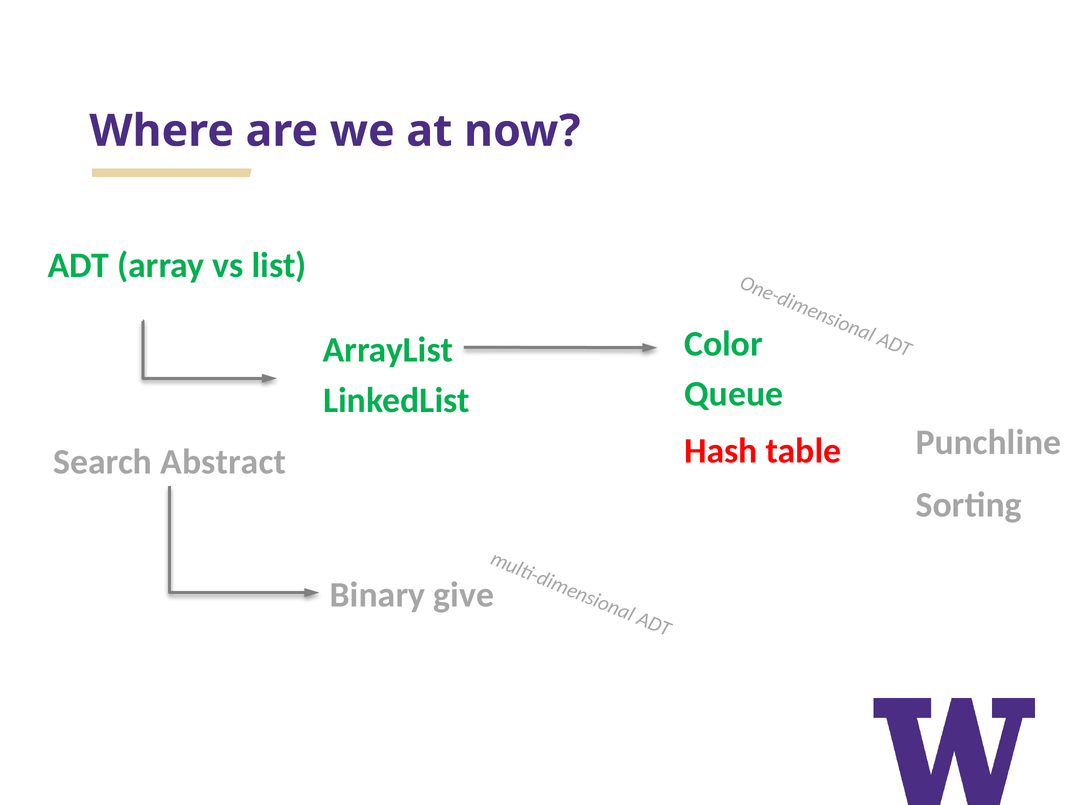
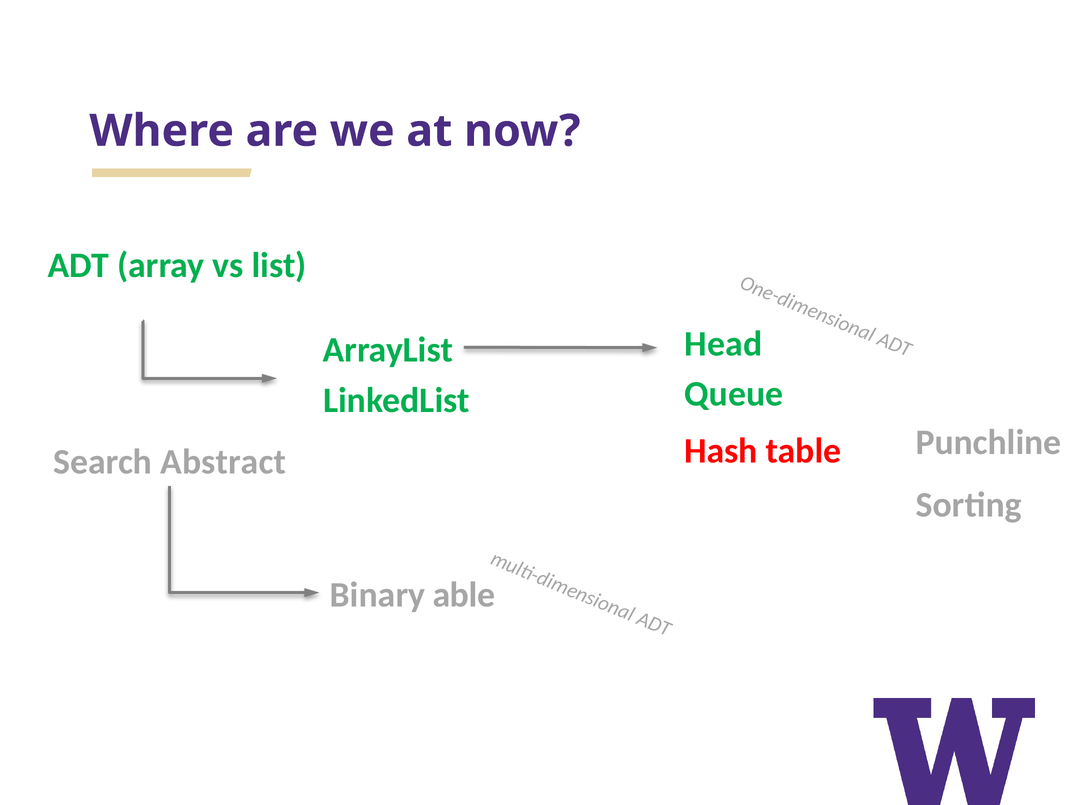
Color: Color -> Head
give: give -> able
